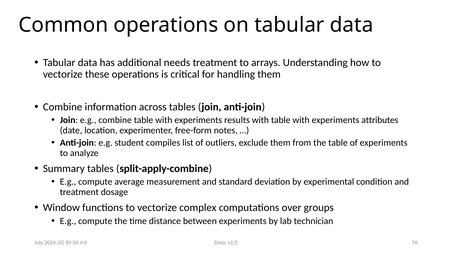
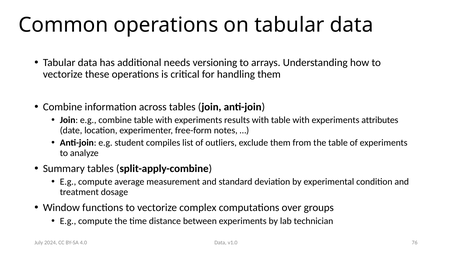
needs treatment: treatment -> versioning
